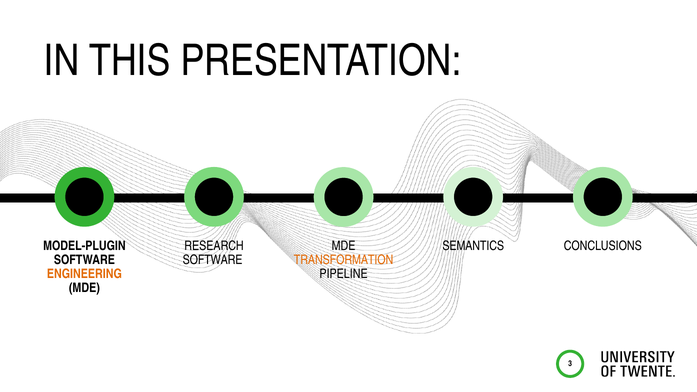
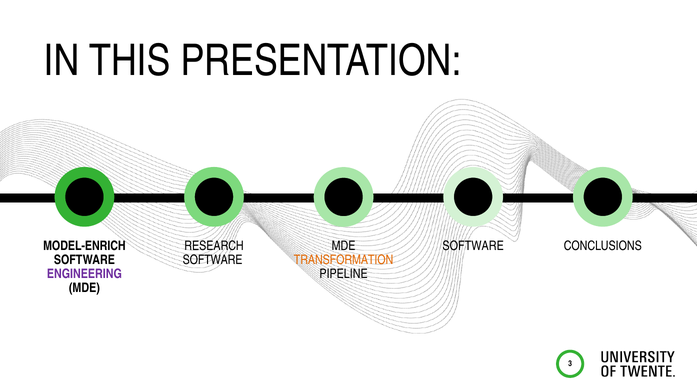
SEMANTICS at (473, 246): SEMANTICS -> SOFTWARE
MODEL-PLUGIN: MODEL-PLUGIN -> MODEL-ENRICH
ENGINEERING colour: orange -> purple
